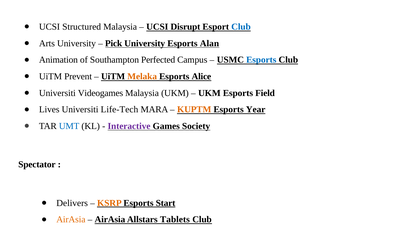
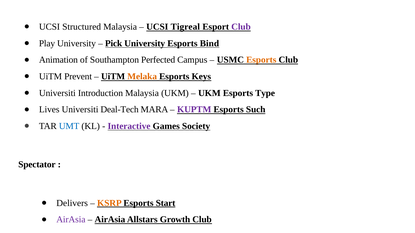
Disrupt: Disrupt -> Tigreal
Club at (241, 27) colour: blue -> purple
Arts: Arts -> Play
Alan: Alan -> Bind
Esports at (261, 60) colour: blue -> orange
Alice: Alice -> Keys
Videogames: Videogames -> Introduction
Field: Field -> Type
Life-Tech: Life-Tech -> Deal-Tech
KUPTM colour: orange -> purple
Year: Year -> Such
AirAsia at (71, 220) colour: orange -> purple
Tablets: Tablets -> Growth
